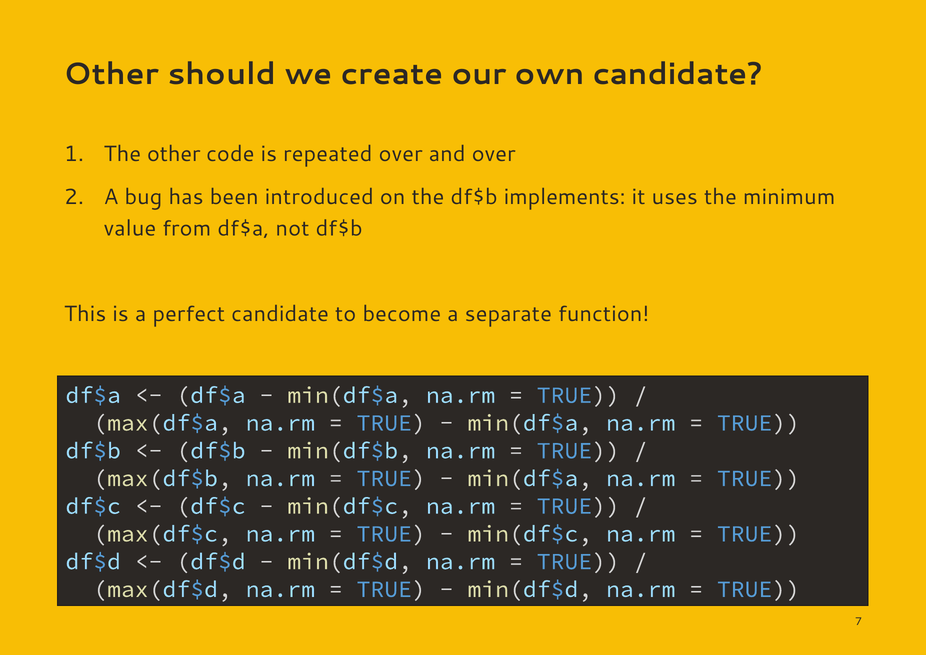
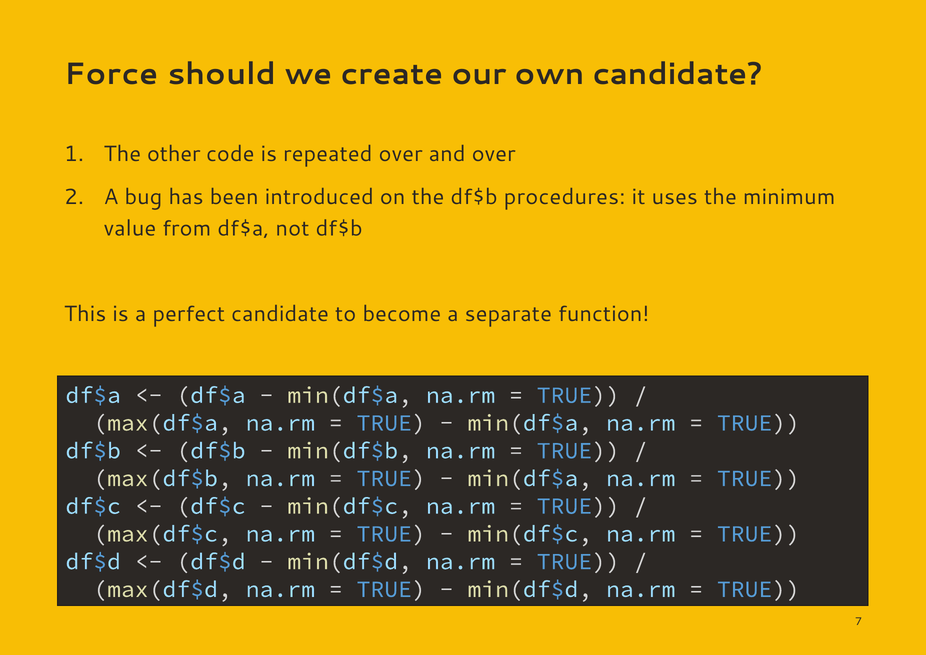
Other at (112, 74): Other -> Force
implements: implements -> procedures
